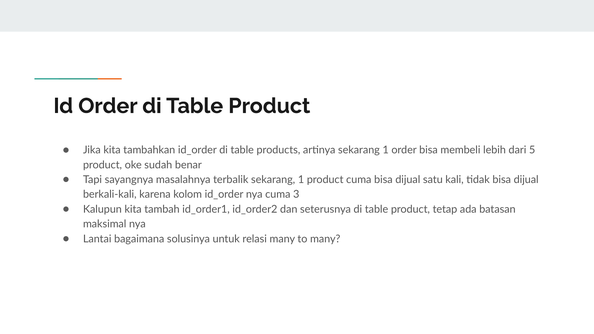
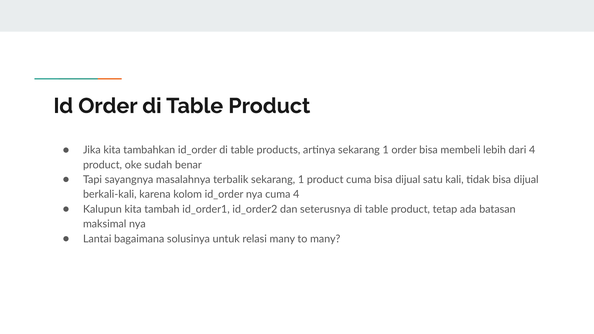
dari 5: 5 -> 4
cuma 3: 3 -> 4
